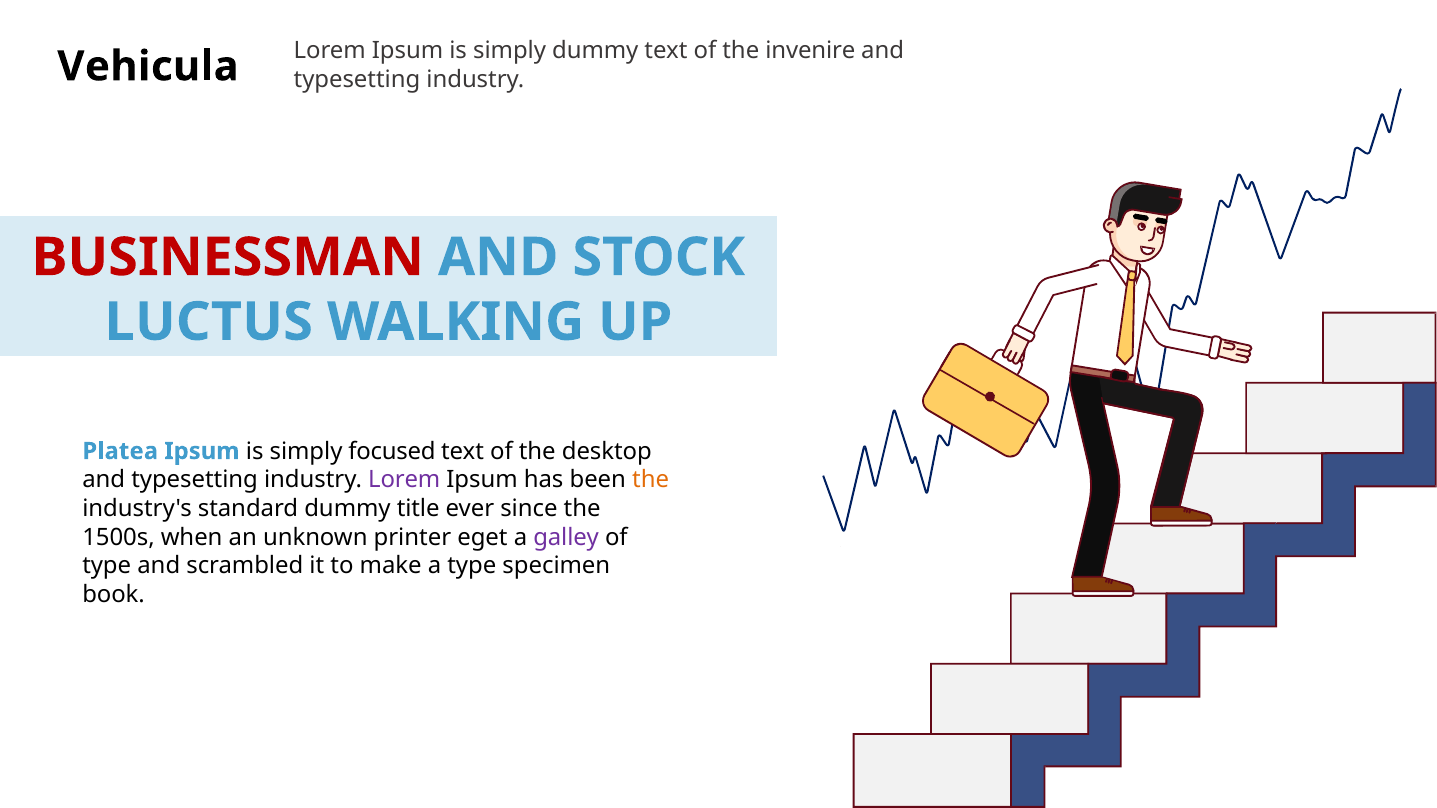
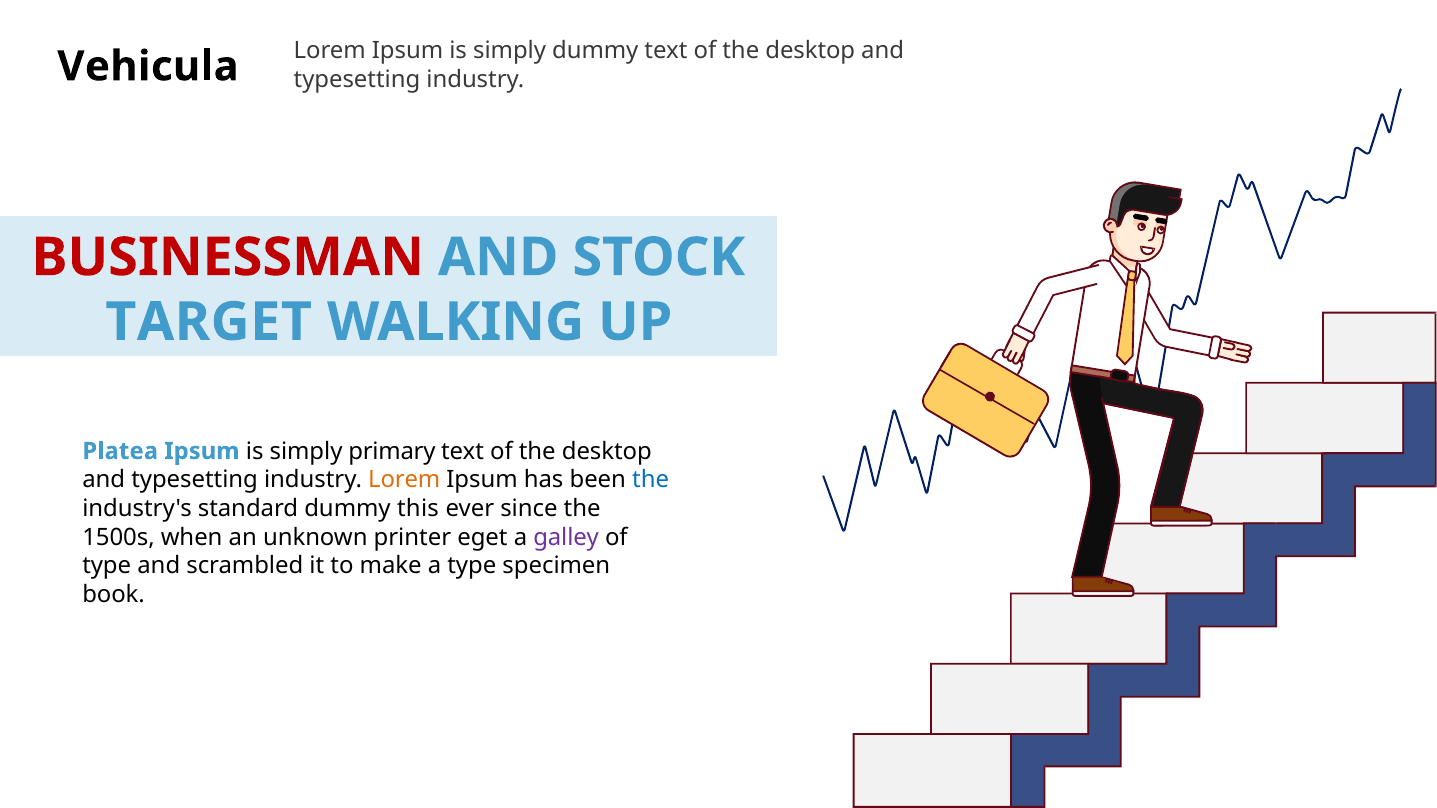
invenire at (810, 51): invenire -> desktop
LUCTUS: LUCTUS -> TARGET
focused: focused -> primary
Lorem at (404, 480) colour: purple -> orange
the at (651, 480) colour: orange -> blue
title: title -> this
